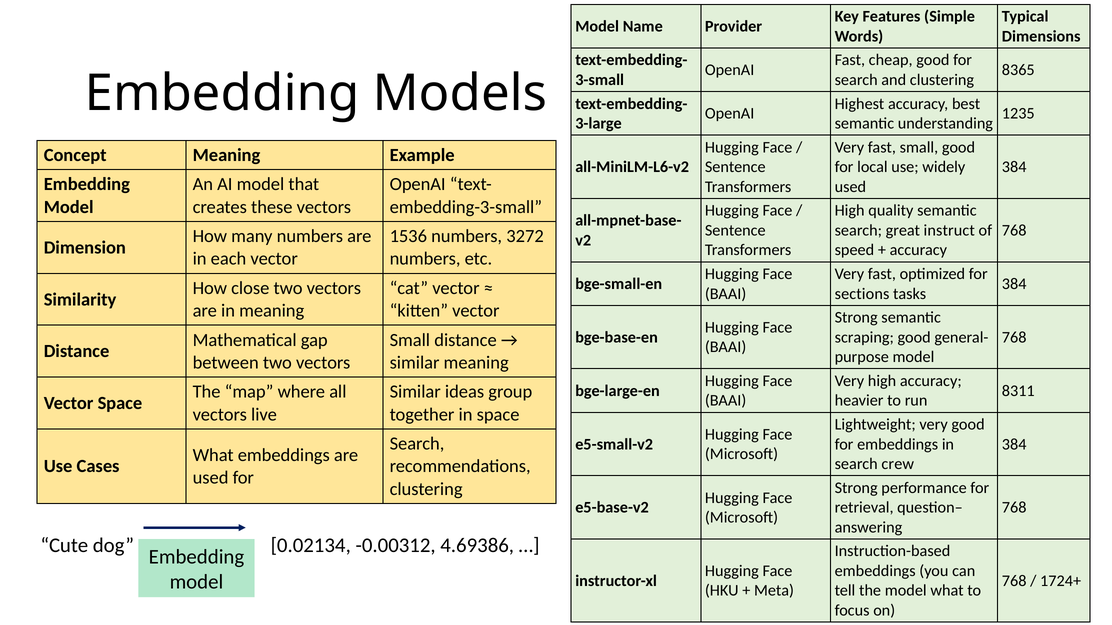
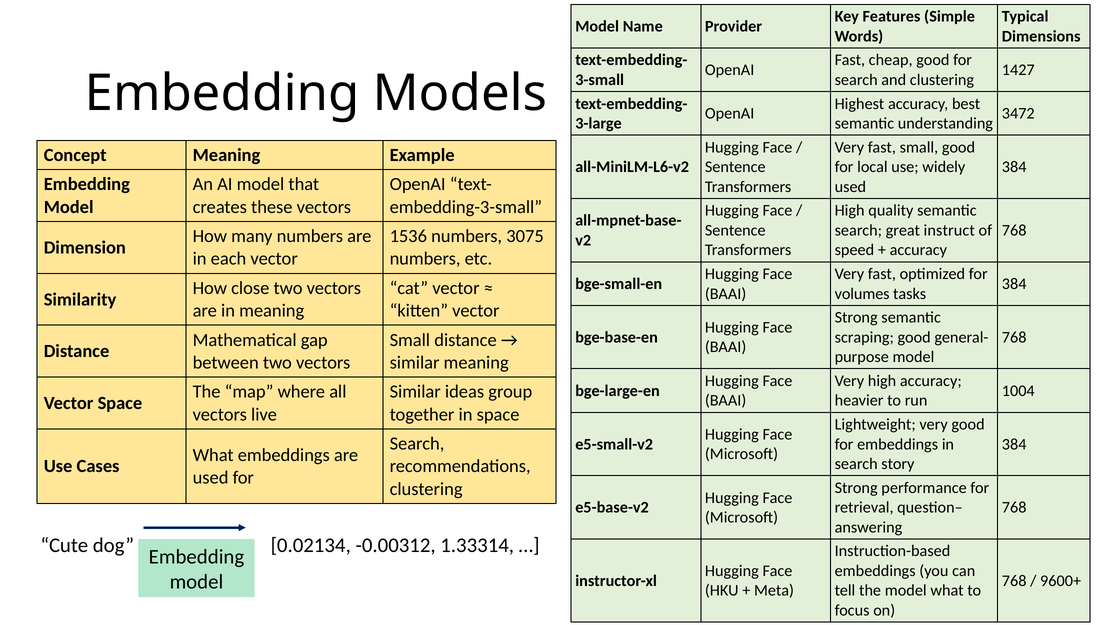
8365: 8365 -> 1427
1235: 1235 -> 3472
3272: 3272 -> 3075
sections: sections -> volumes
8311: 8311 -> 1004
crew: crew -> story
4.69386: 4.69386 -> 1.33314
1724+: 1724+ -> 9600+
